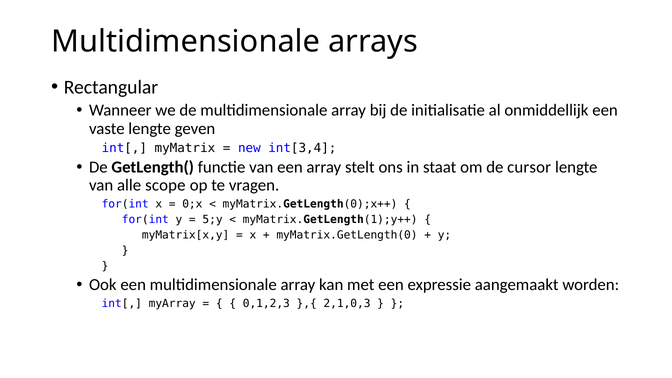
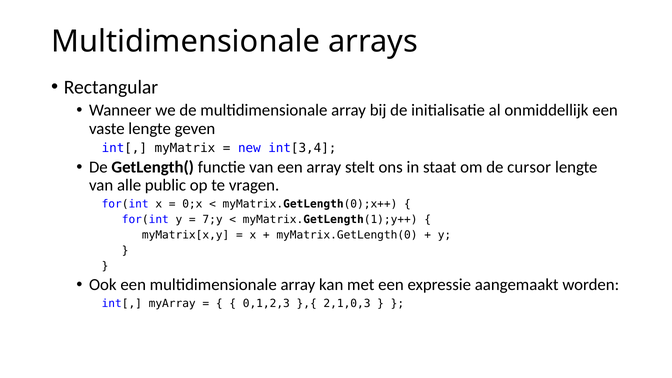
scope: scope -> public
5;y: 5;y -> 7;y
